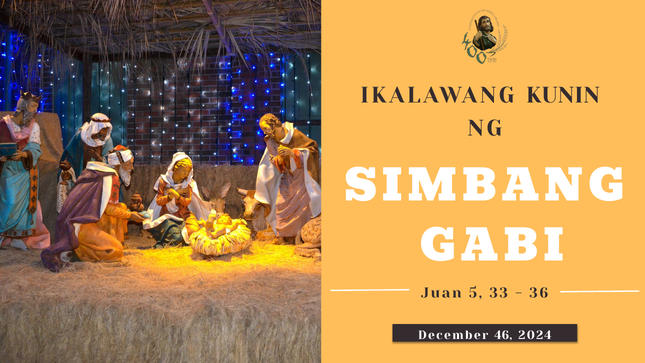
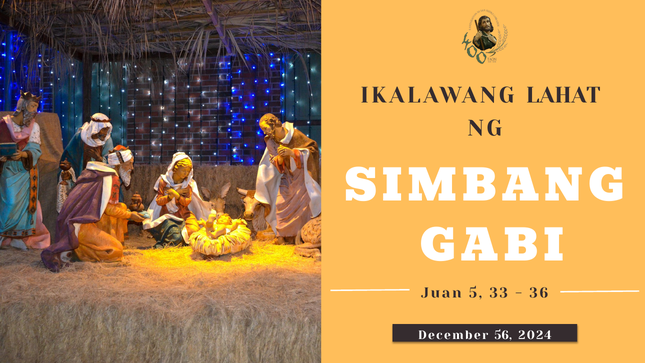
KUNIN: KUNIN -> LAHAT
46: 46 -> 56
